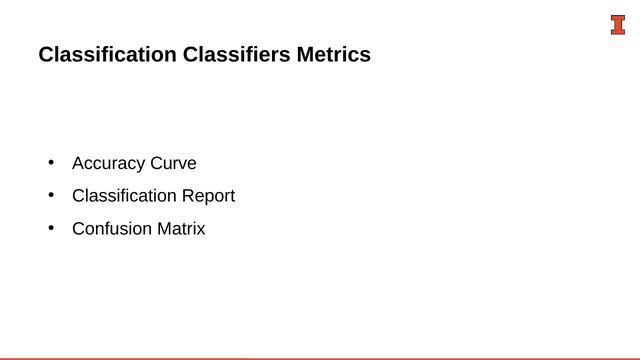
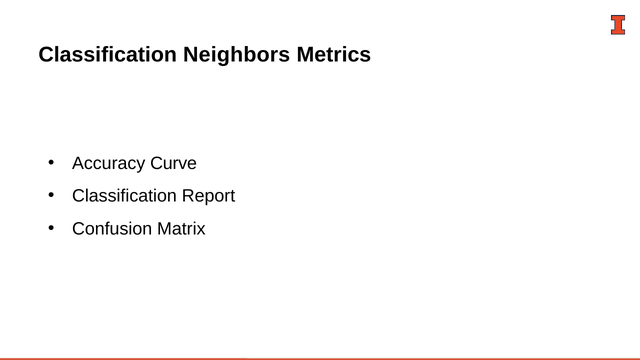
Classifiers: Classifiers -> Neighbors
